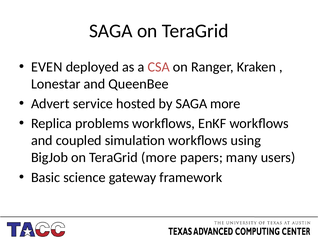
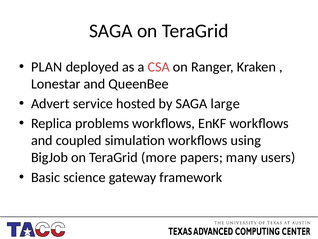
EVEN: EVEN -> PLAN
SAGA more: more -> large
